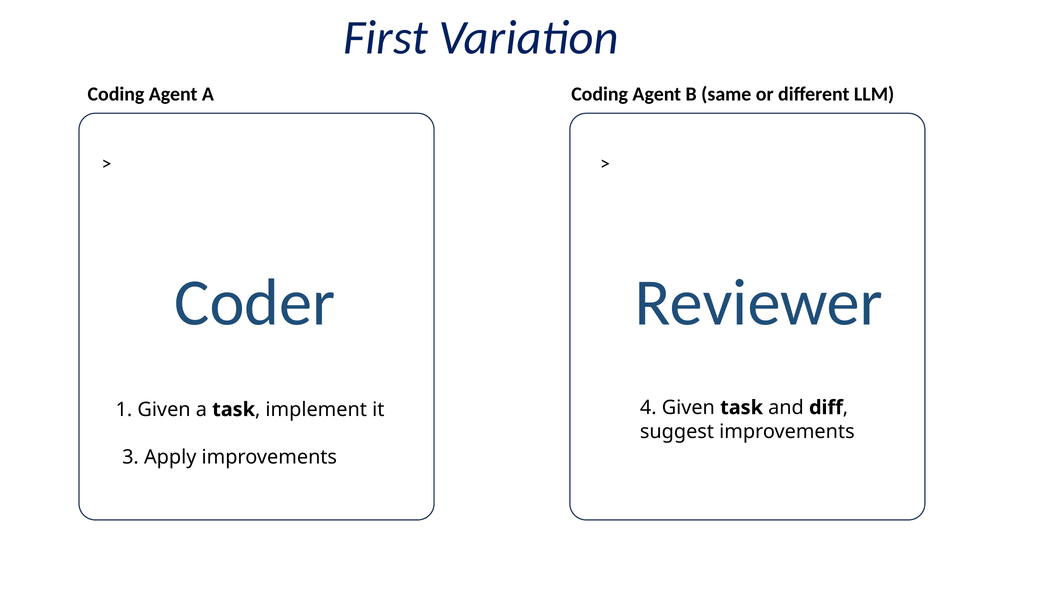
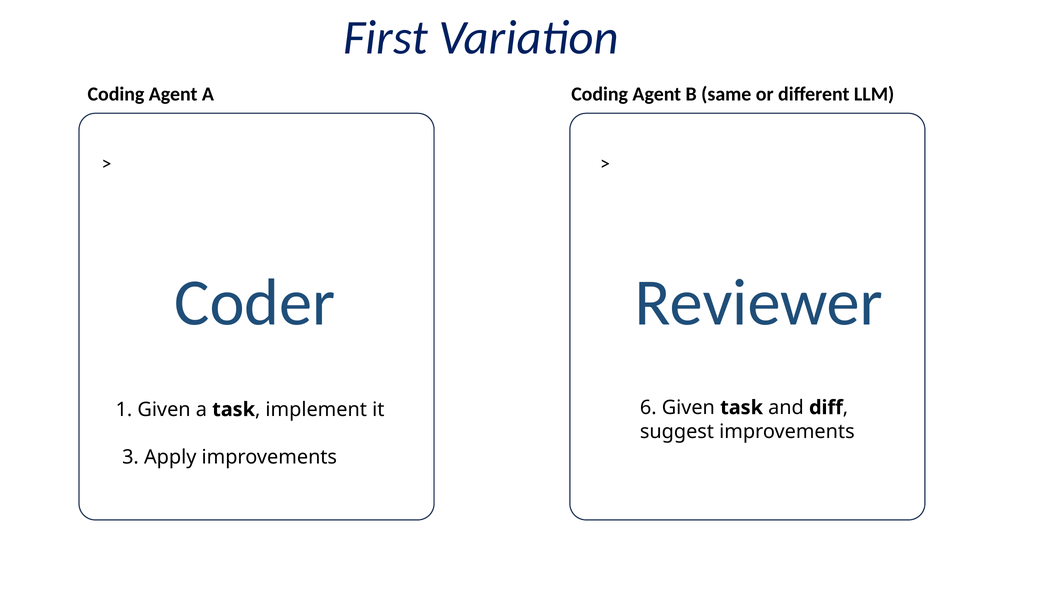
4: 4 -> 6
